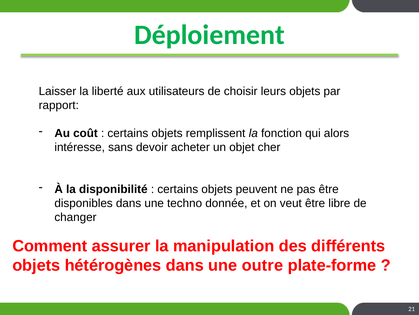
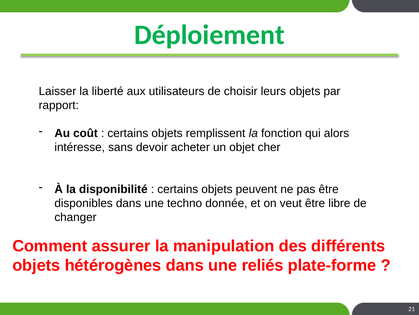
outre: outre -> reliés
